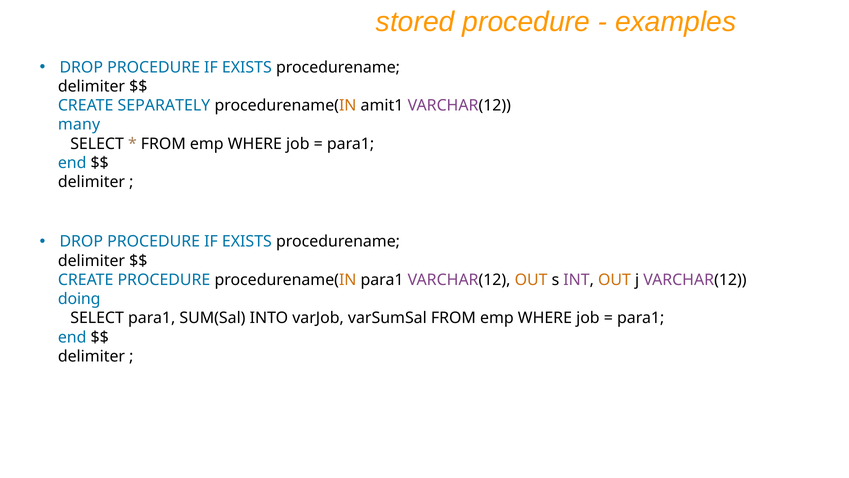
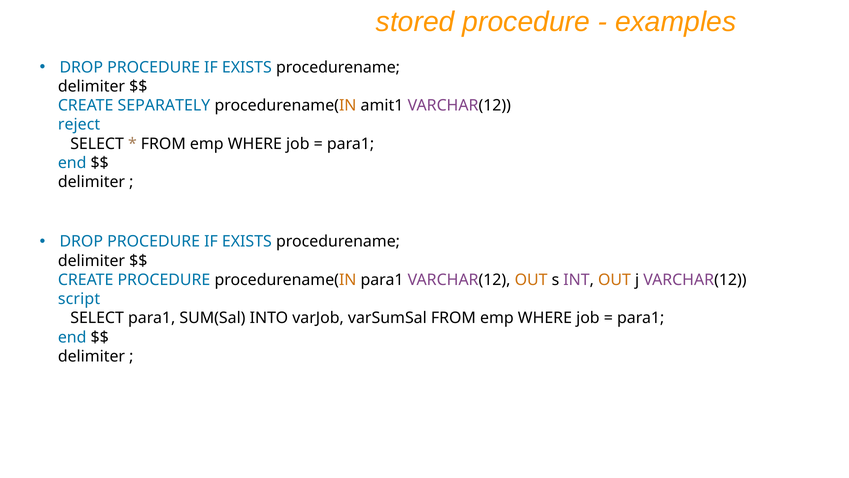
many: many -> reject
doing: doing -> script
